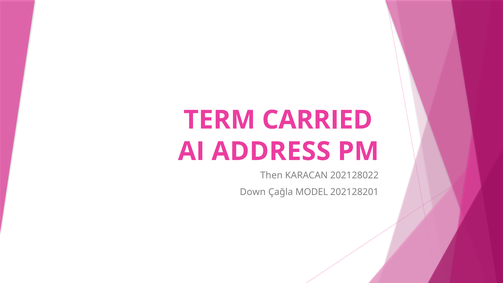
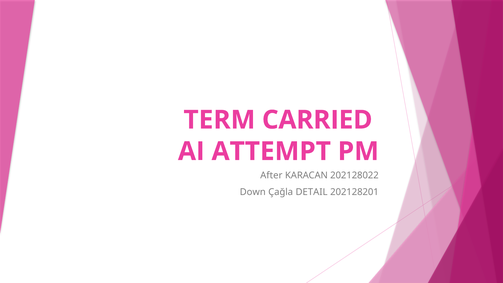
ADDRESS: ADDRESS -> ATTEMPT
Then: Then -> After
MODEL: MODEL -> DETAIL
